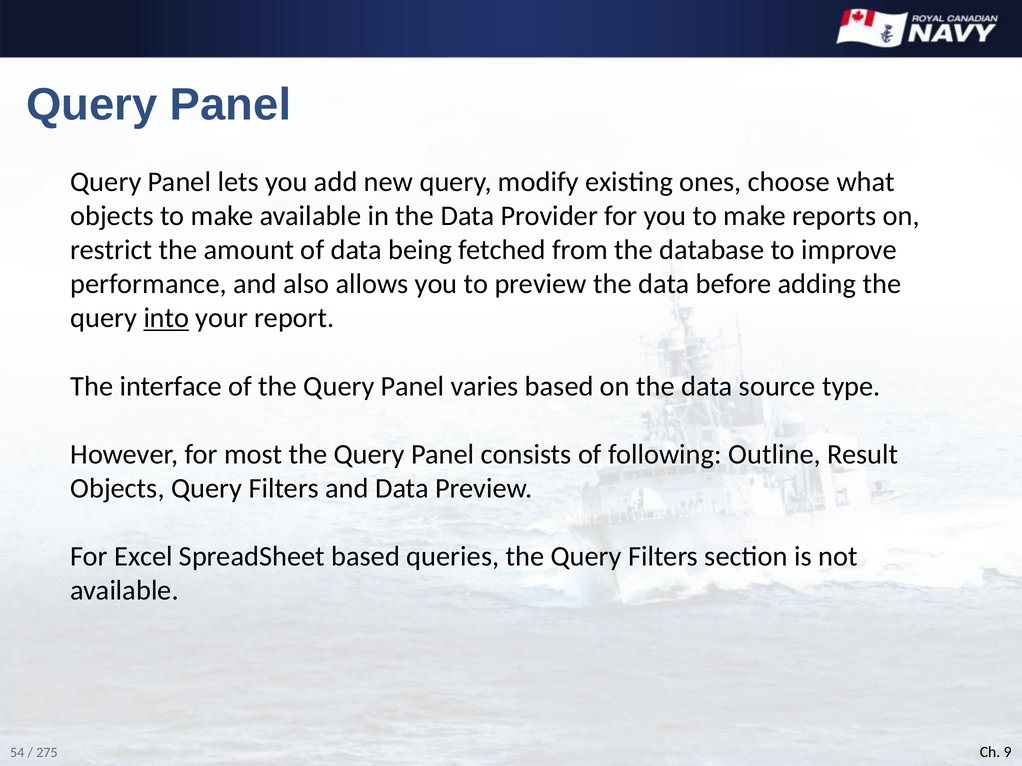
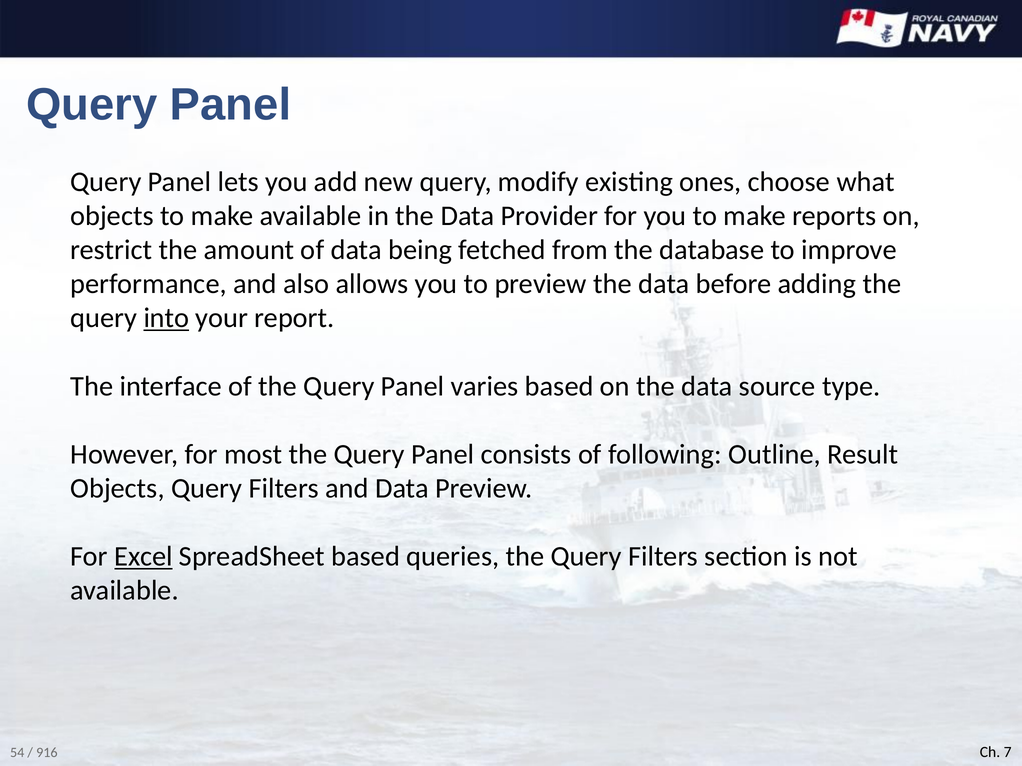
Excel underline: none -> present
9: 9 -> 7
275: 275 -> 916
